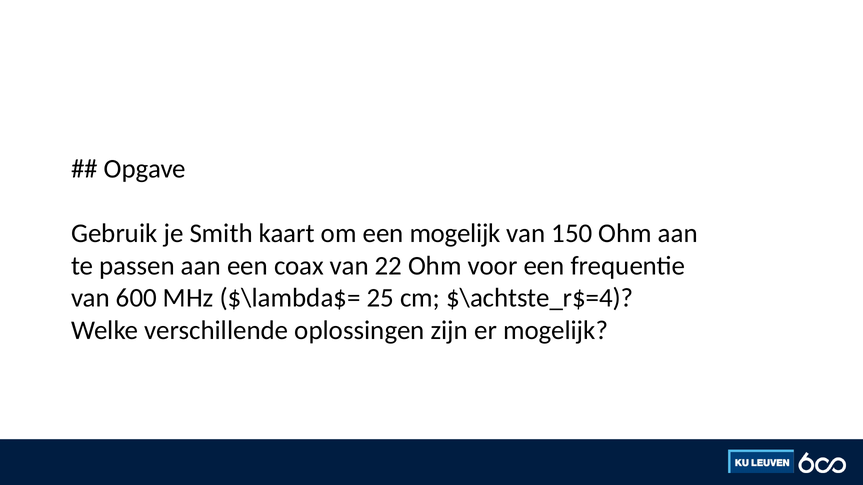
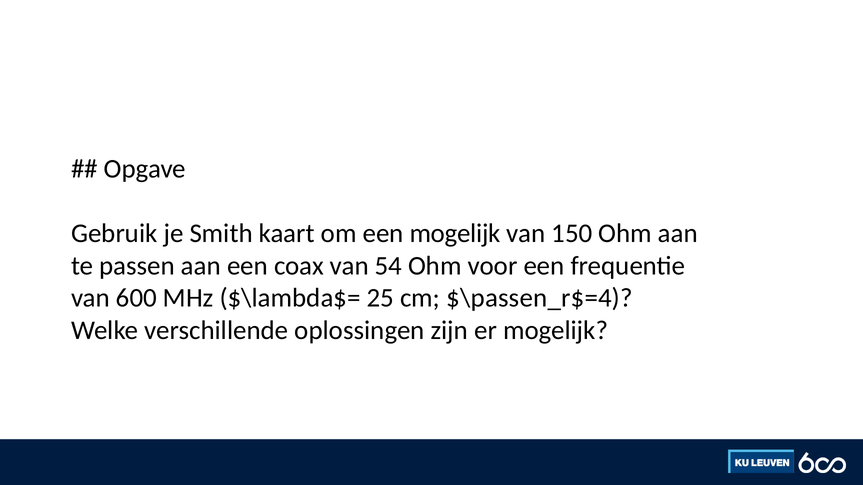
22: 22 -> 54
$\achtste_r$=4: $\achtste_r$=4 -> $\passen_r$=4
